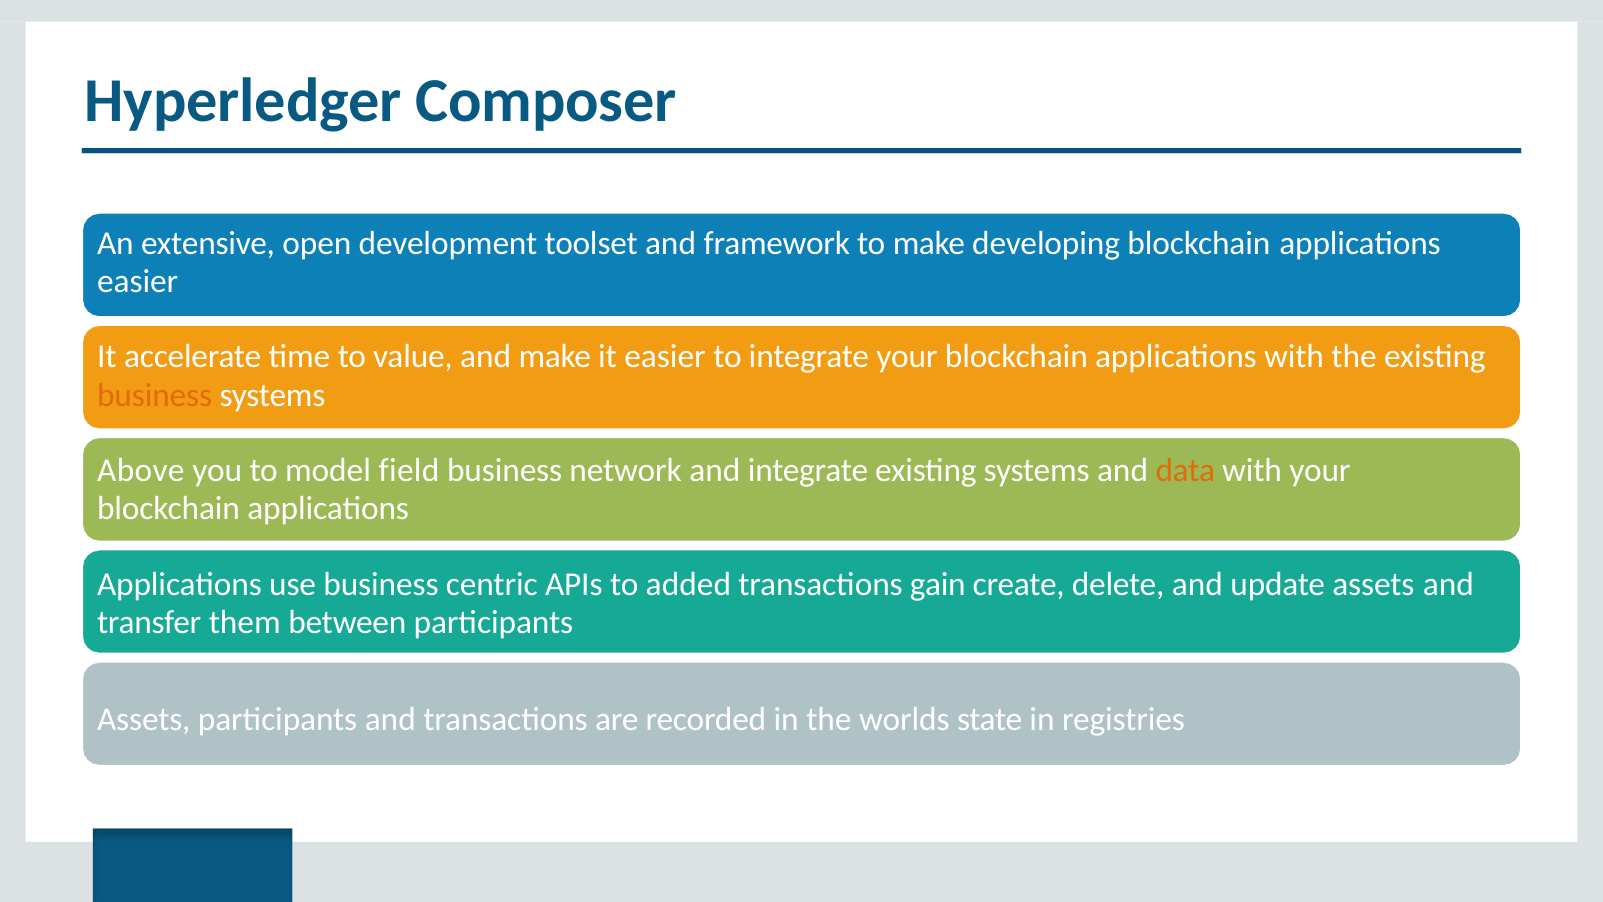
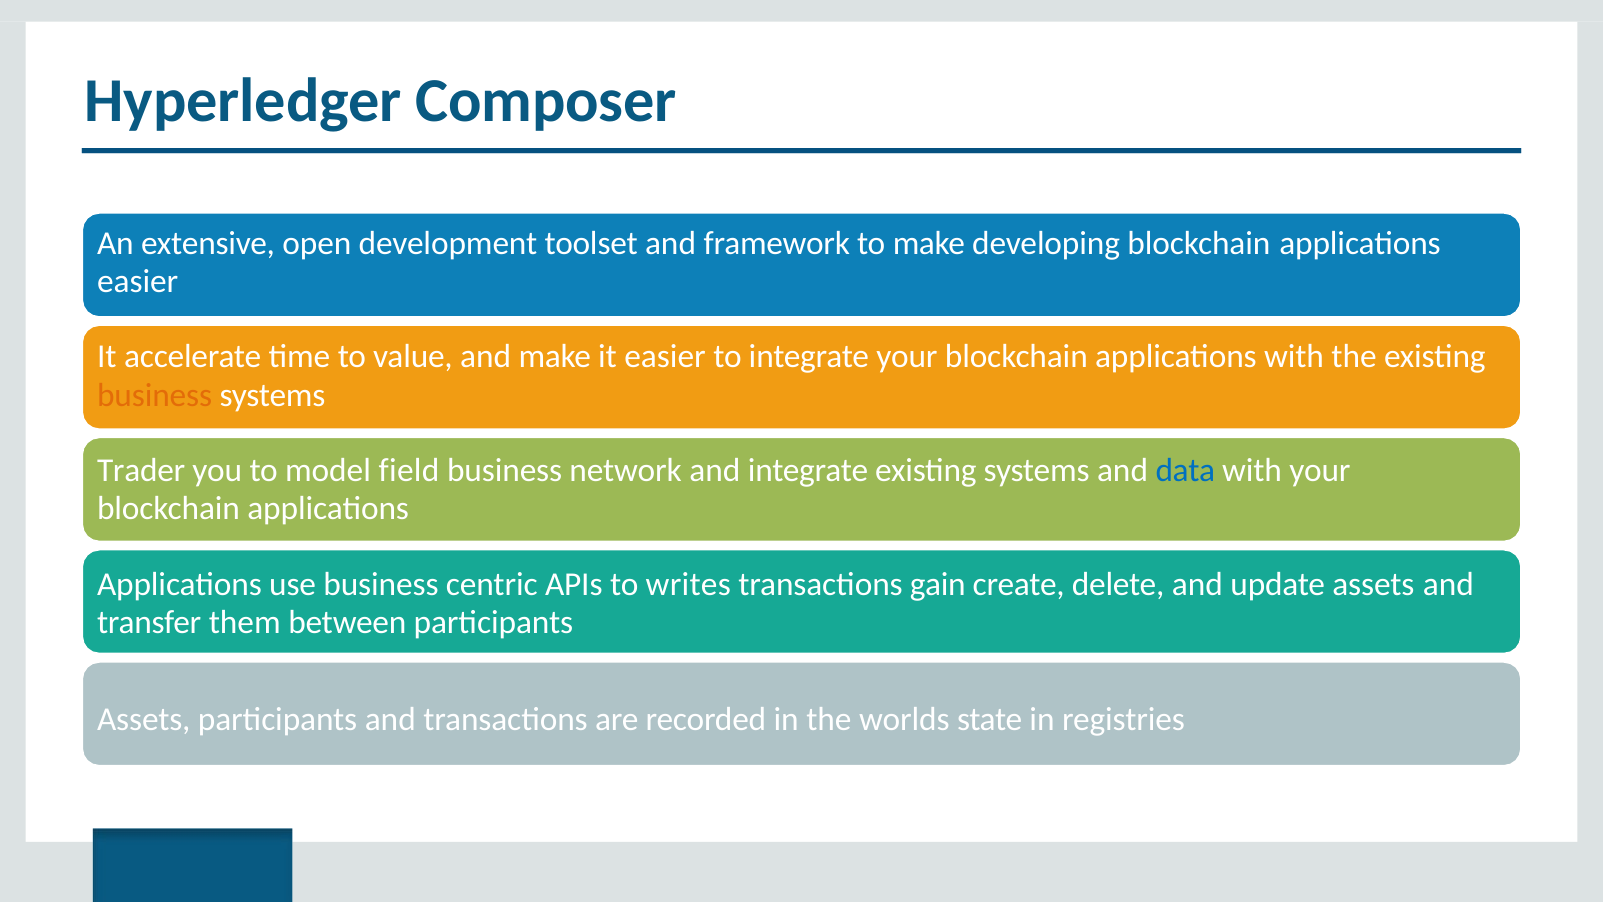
Above: Above -> Trader
data colour: orange -> blue
added: added -> writes
